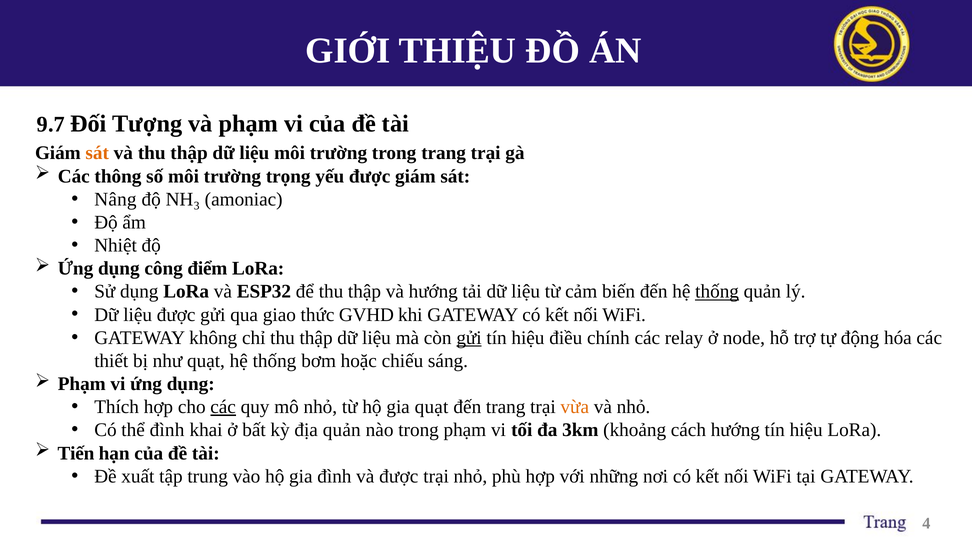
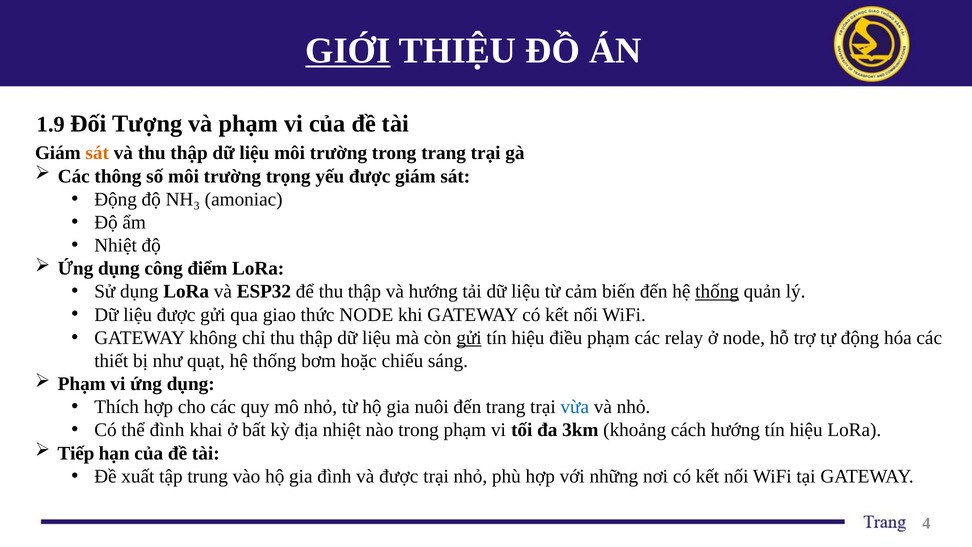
GIỚI underline: none -> present
9.7: 9.7 -> 1.9
Nâng at (115, 199): Nâng -> Động
thức GVHD: GVHD -> NODE
điều chính: chính -> phạm
các at (223, 407) underline: present -> none
gia quạt: quạt -> nuôi
vừa colour: orange -> blue
địa quản: quản -> nhiệt
Tiến: Tiến -> Tiếp
